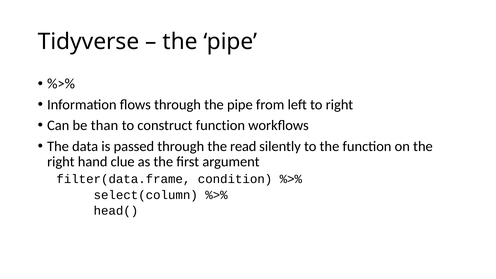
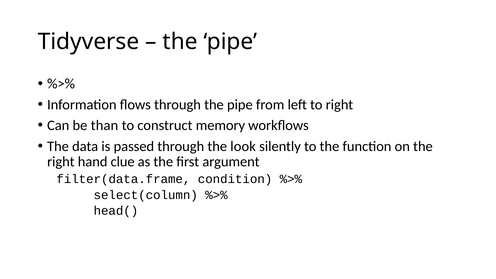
construct function: function -> memory
read: read -> look
